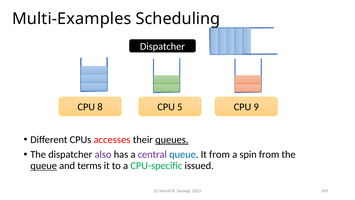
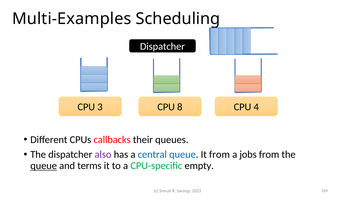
8: 8 -> 3
5: 5 -> 8
9: 9 -> 4
accesses: accesses -> callbacks
queues underline: present -> none
central colour: purple -> blue
spin: spin -> jobs
issued: issued -> empty
